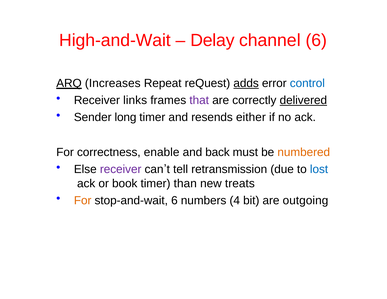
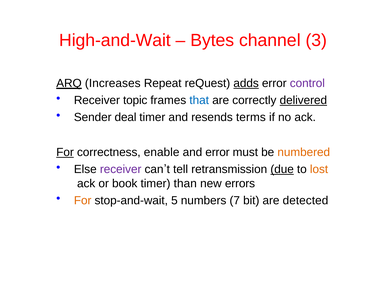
Delay: Delay -> Bytes
channel 6: 6 -> 3
control colour: blue -> purple
links: links -> topic
that colour: purple -> blue
long: long -> deal
either: either -> terms
For at (65, 152) underline: none -> present
and back: back -> error
due underline: none -> present
lost colour: blue -> orange
treats: treats -> errors
stop-and-wait 6: 6 -> 5
4: 4 -> 7
outgoing: outgoing -> detected
